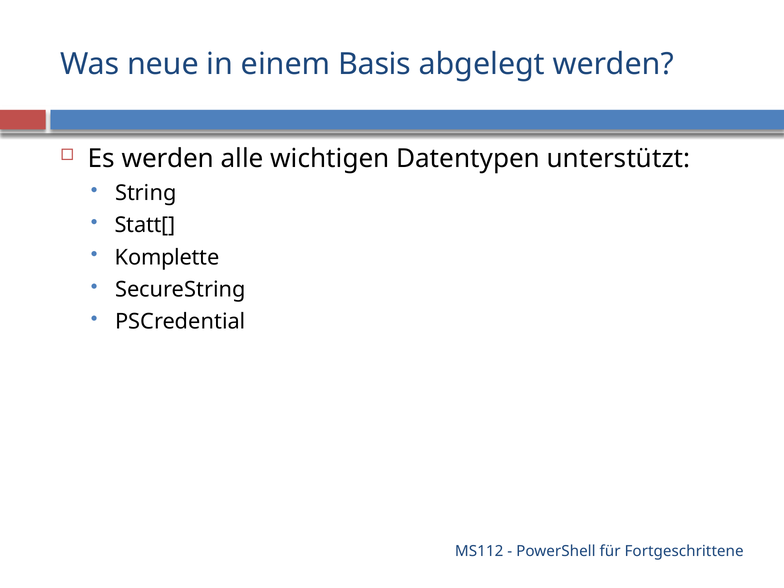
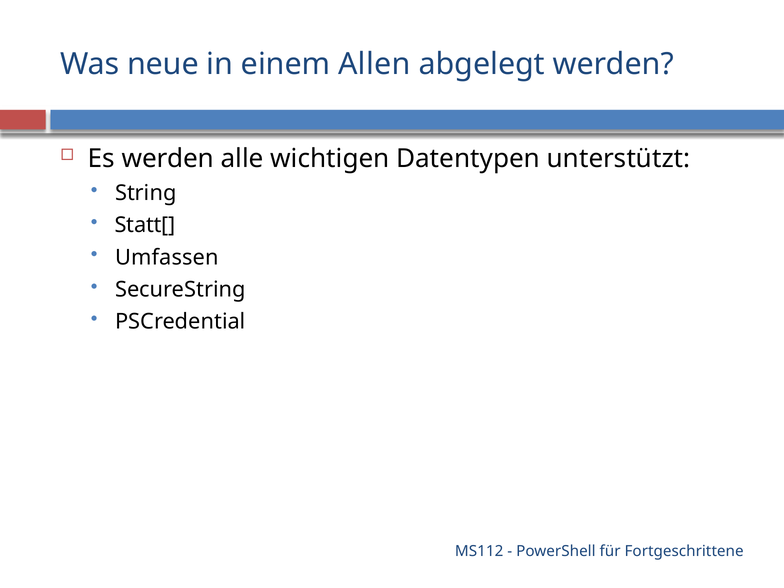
Basis: Basis -> Allen
Komplette: Komplette -> Umfassen
